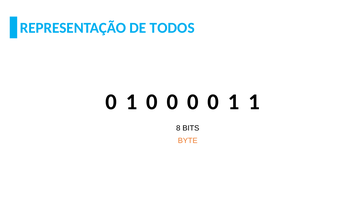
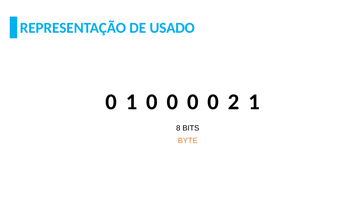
TODOS: TODOS -> USADO
0 0 1: 1 -> 2
